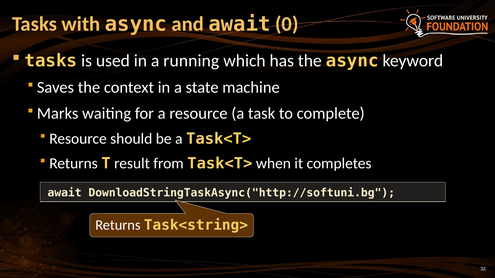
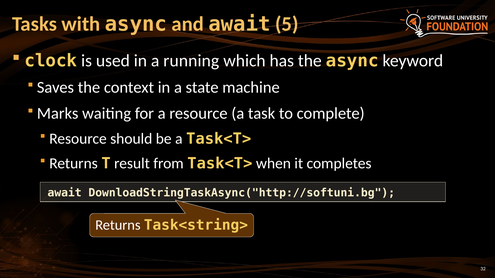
0: 0 -> 5
tasks at (51, 61): tasks -> clock
